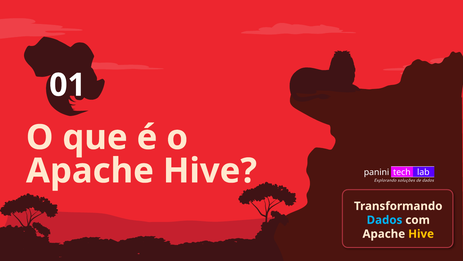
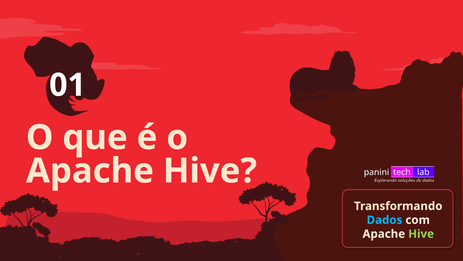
Hive at (421, 233) colour: yellow -> light green
